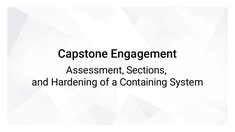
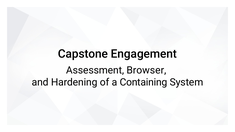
Sections: Sections -> Browser
